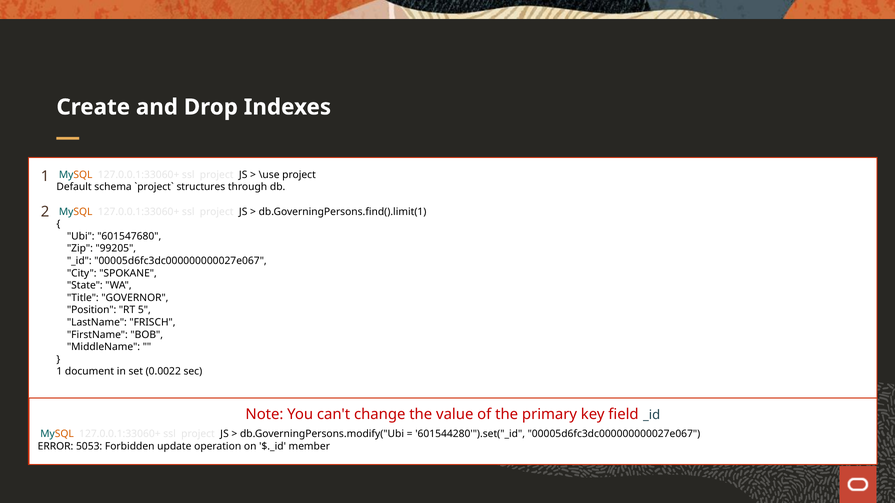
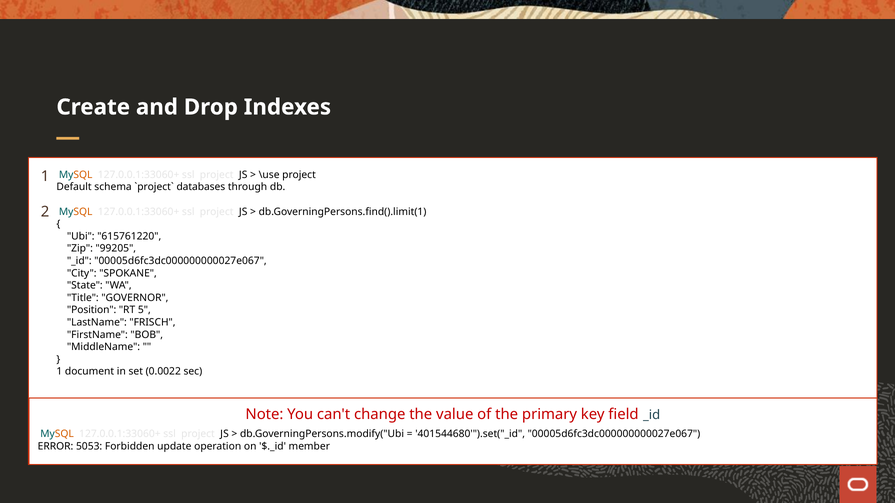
structures: structures -> databases
601547680: 601547680 -> 615761220
601544280'").set("_id: 601544280'").set("_id -> 401544680'").set("_id
